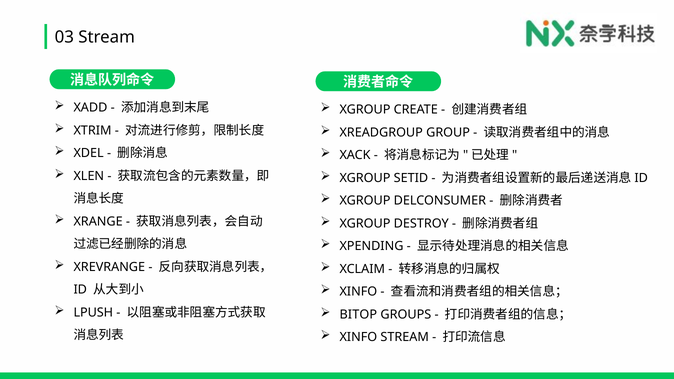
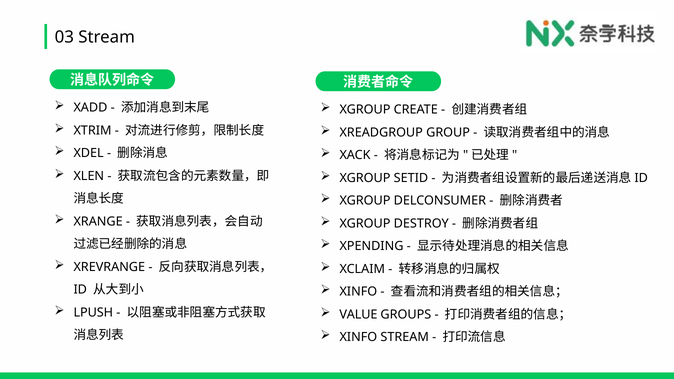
BITOP: BITOP -> VALUE
